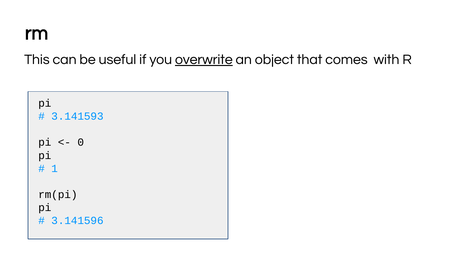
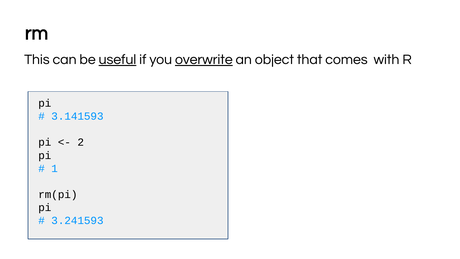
useful underline: none -> present
0: 0 -> 2
3.141596: 3.141596 -> 3.241593
